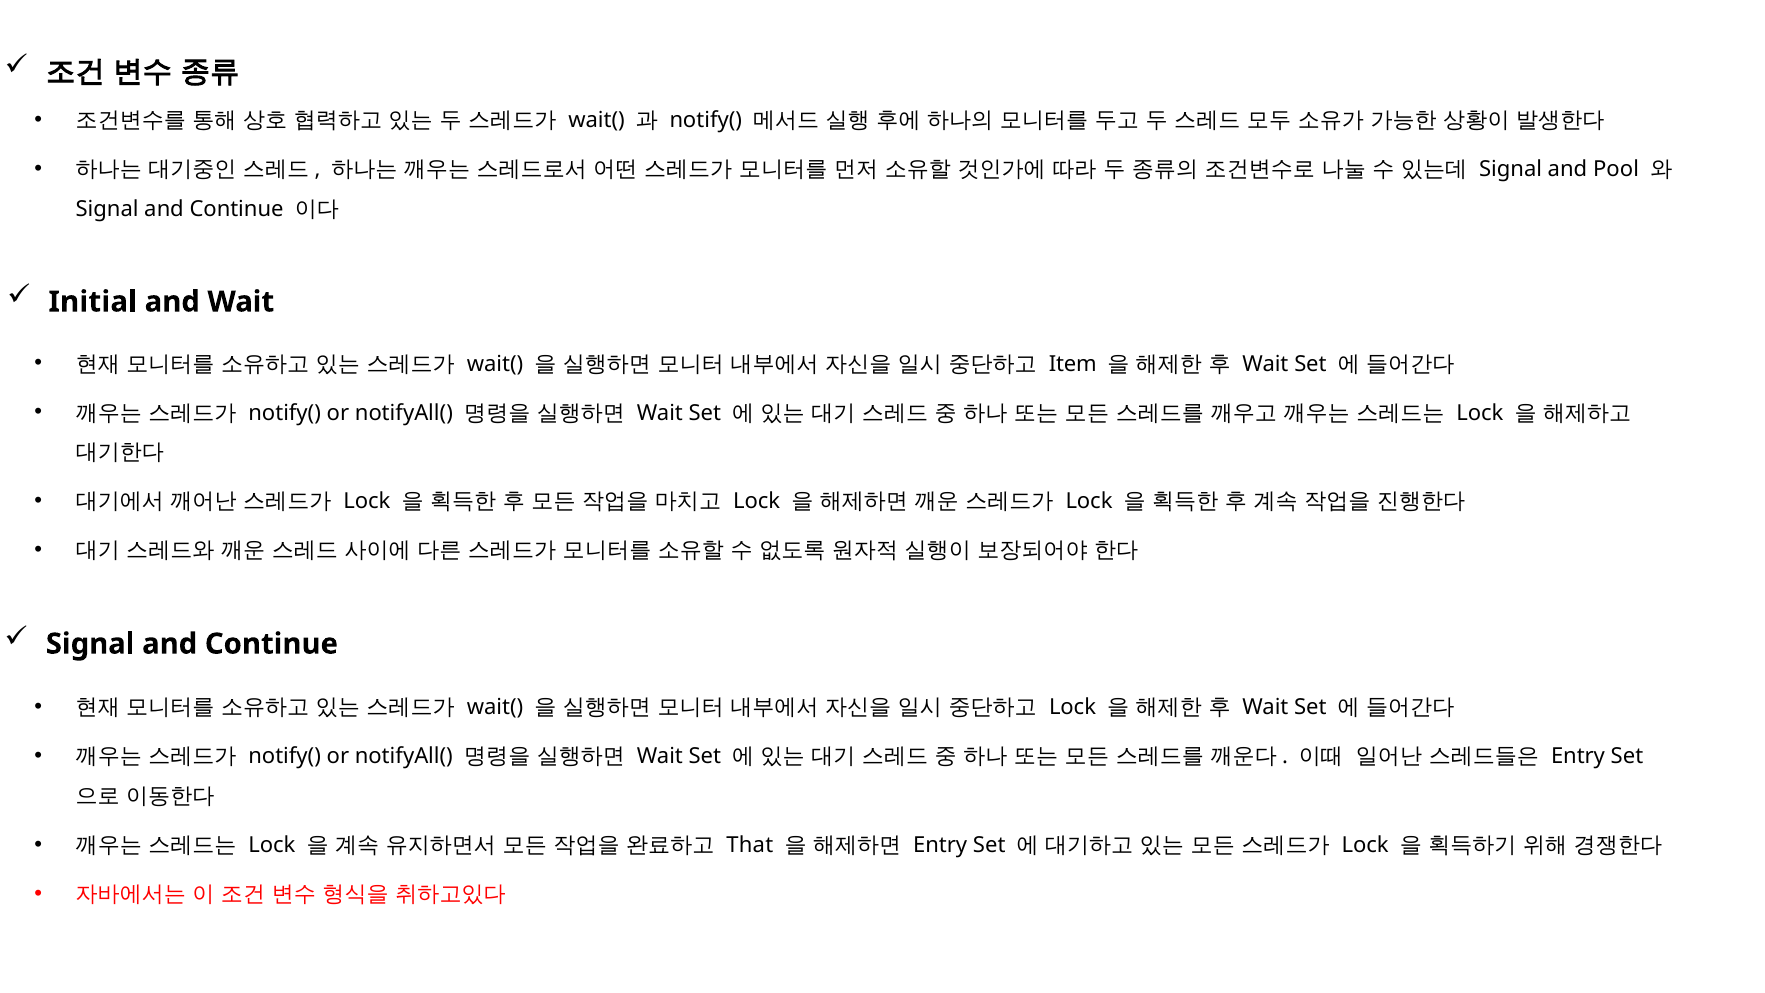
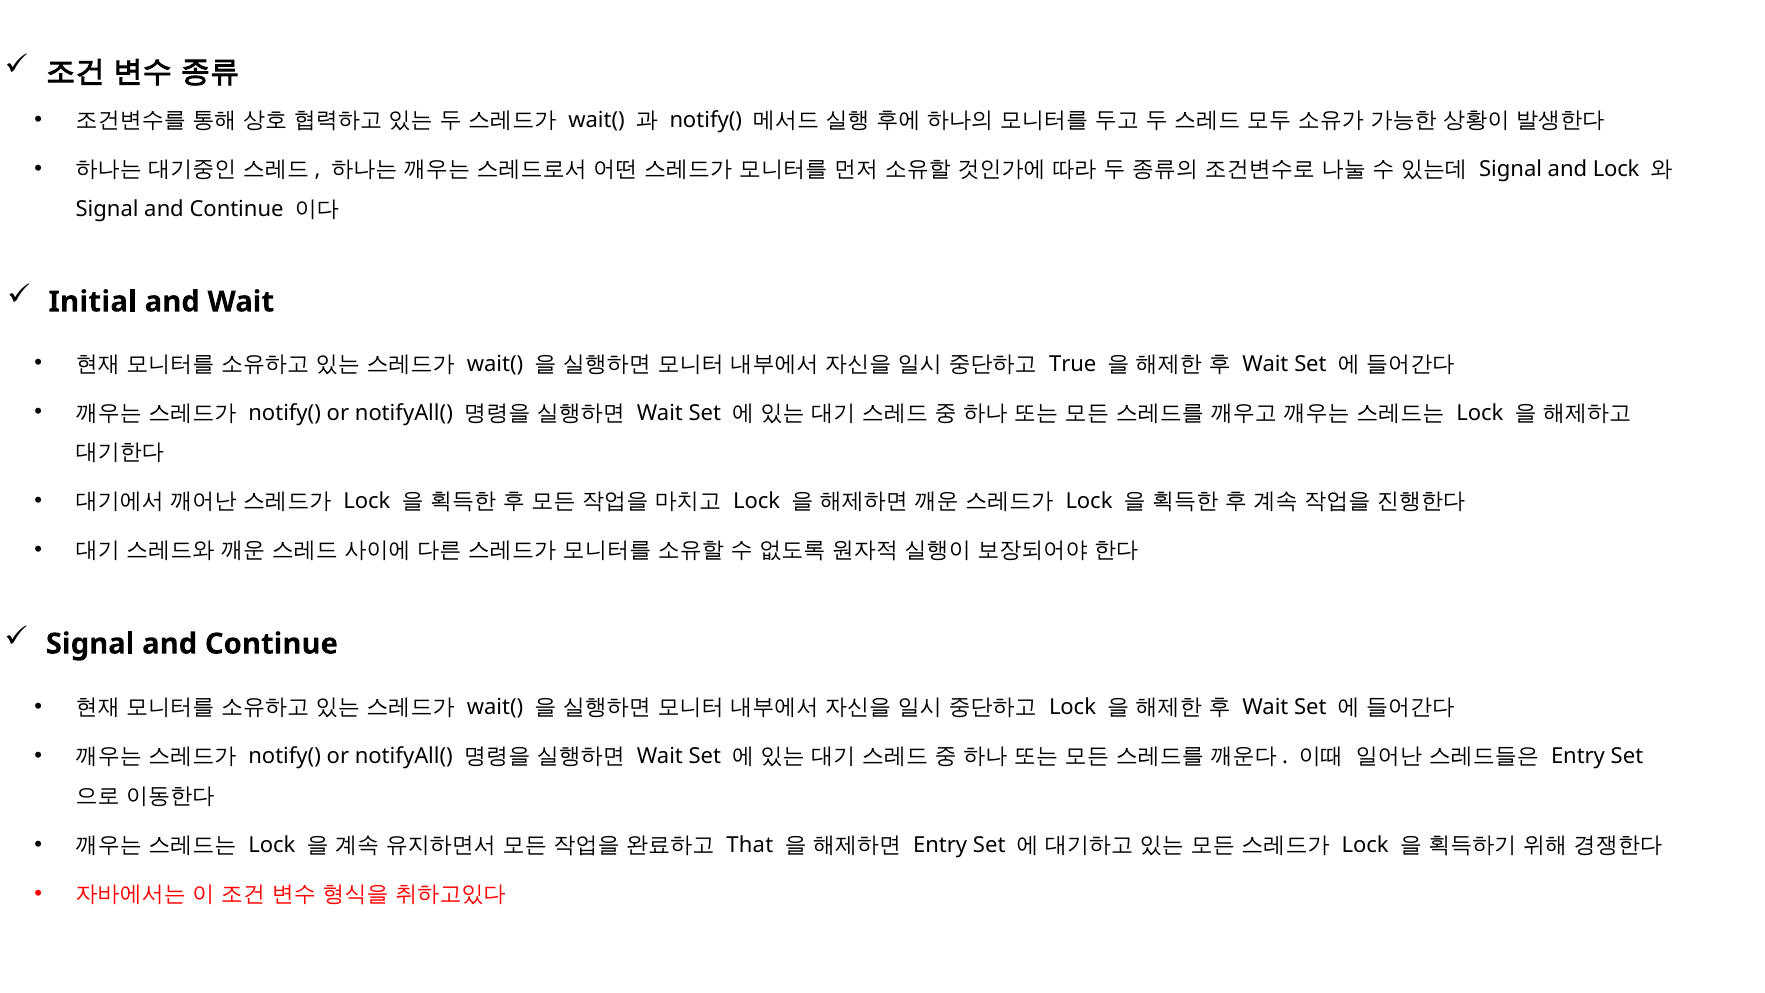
and Pool: Pool -> Lock
Item: Item -> True
